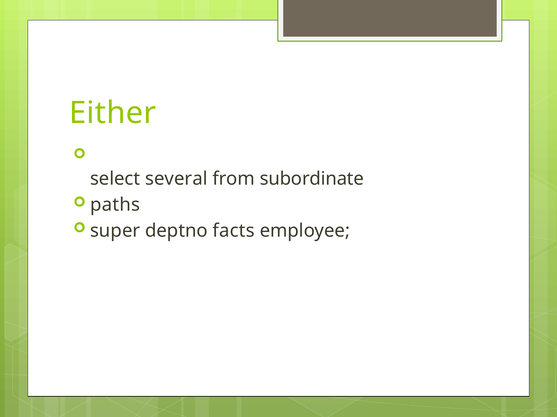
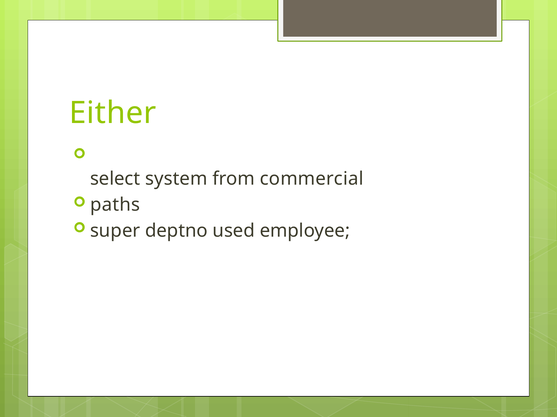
several: several -> system
subordinate: subordinate -> commercial
facts: facts -> used
